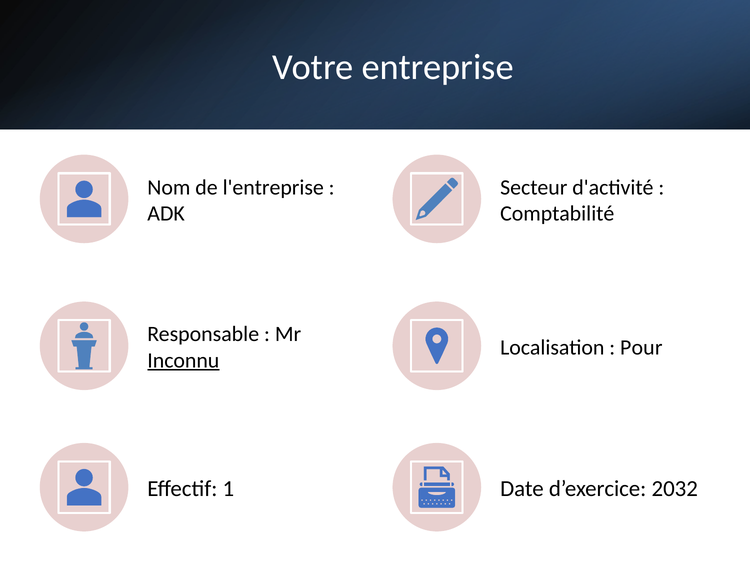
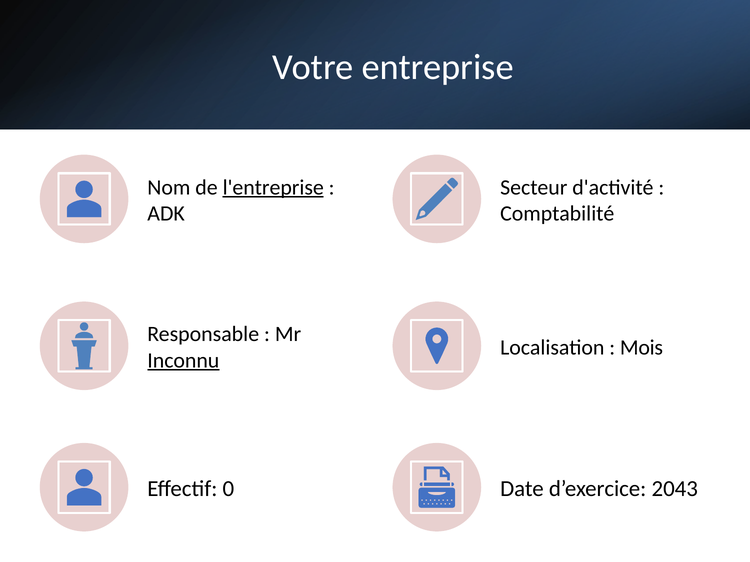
l'entreprise underline: none -> present
Pour: Pour -> Mois
1: 1 -> 0
2032: 2032 -> 2043
